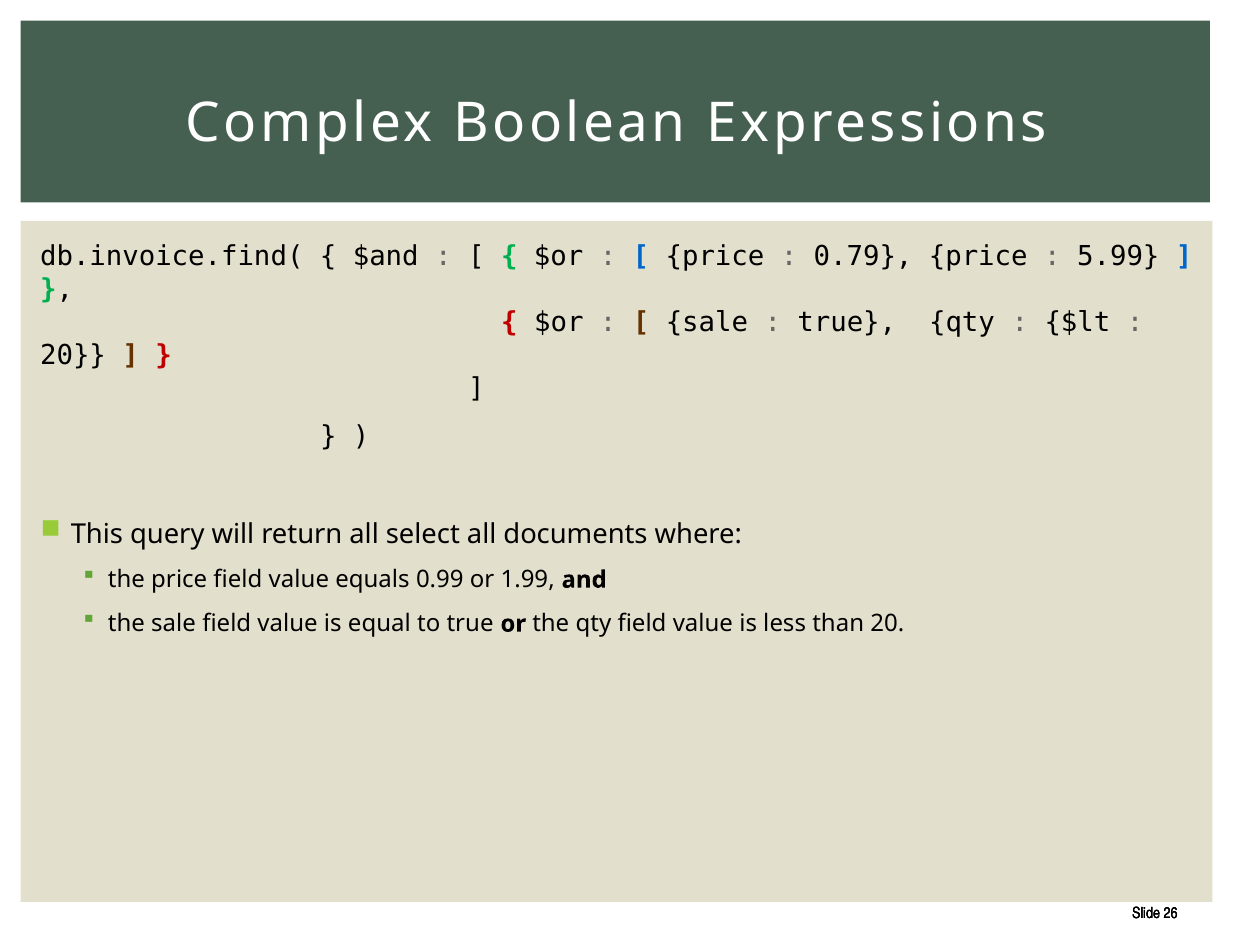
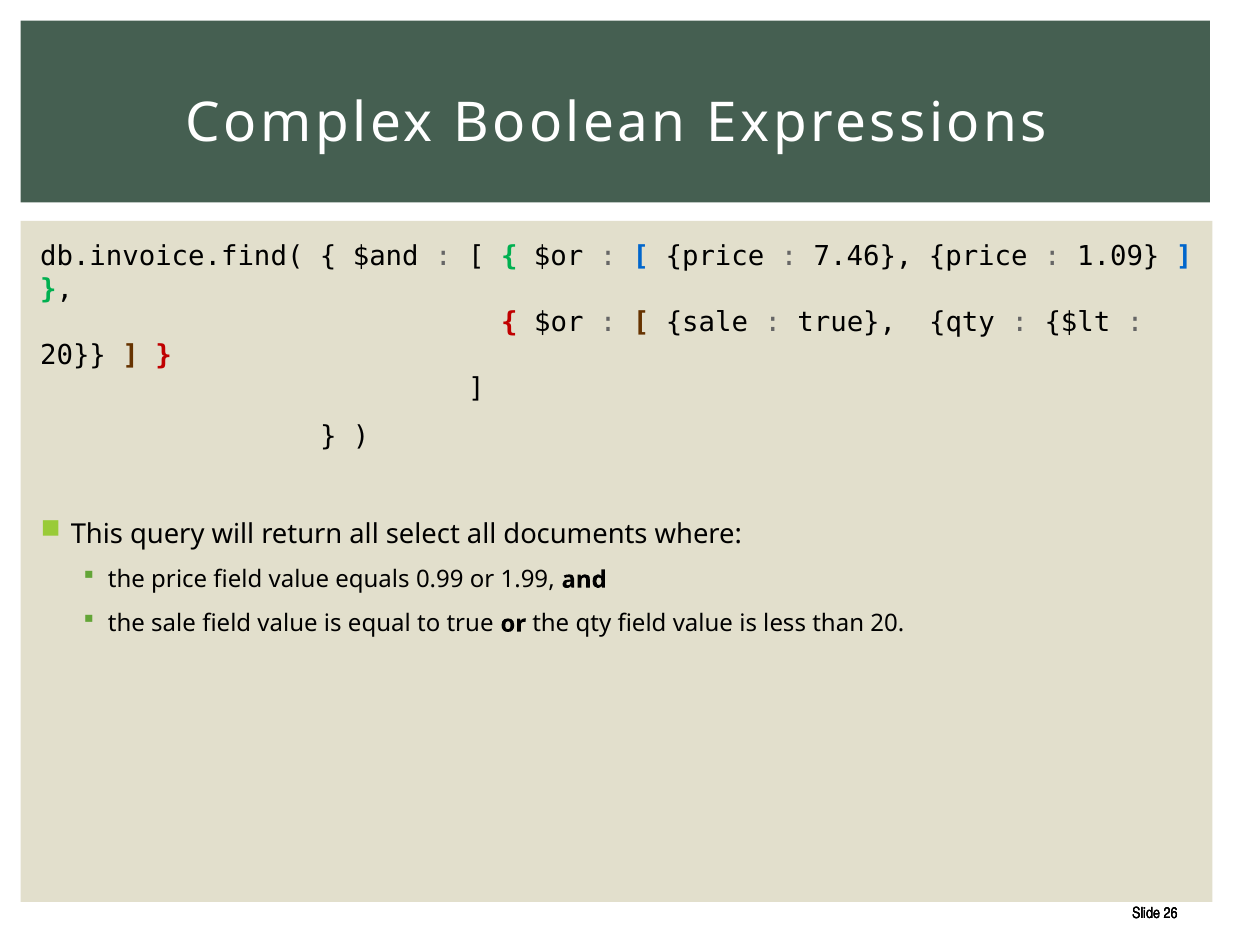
0.79: 0.79 -> 7.46
5.99: 5.99 -> 1.09
